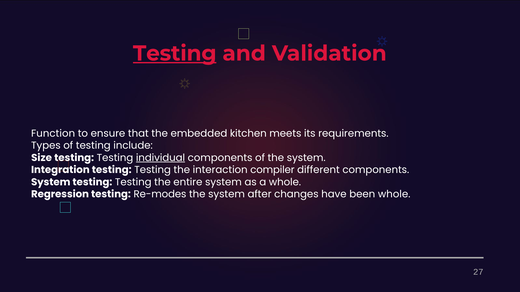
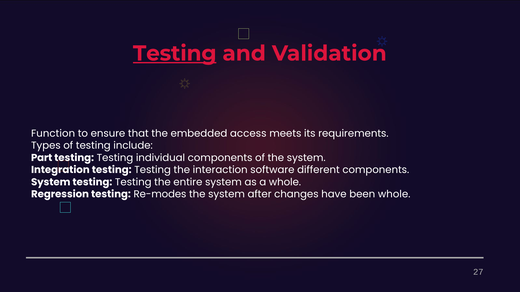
kitchen: kitchen -> access
Size: Size -> Part
individual underline: present -> none
compiler: compiler -> software
